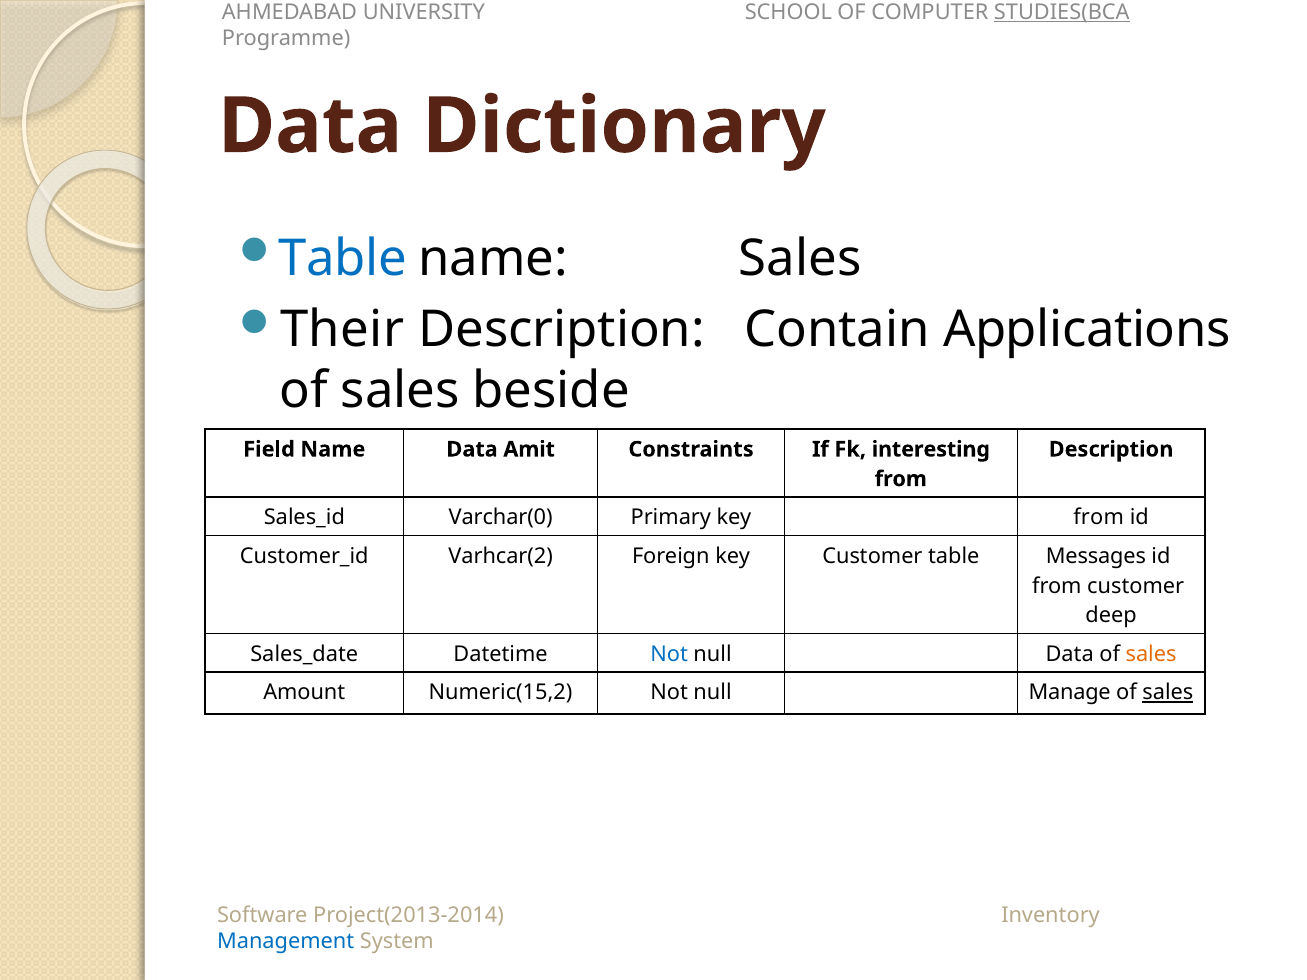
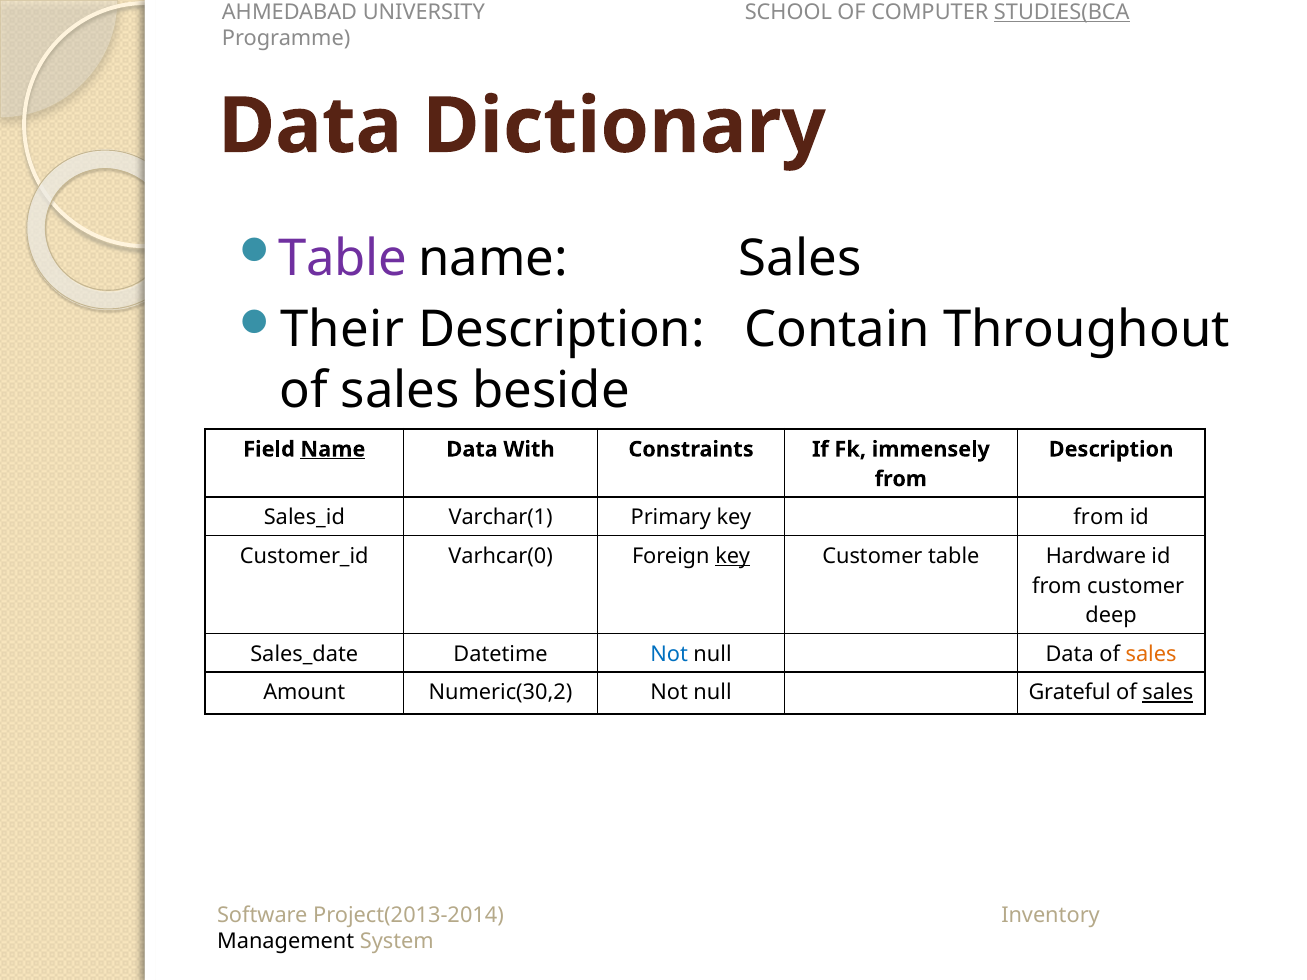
Table at (343, 258) colour: blue -> purple
Applications: Applications -> Throughout
Name at (333, 449) underline: none -> present
Amit: Amit -> With
interesting: interesting -> immensely
Varchar(0: Varchar(0 -> Varchar(1
Varhcar(2: Varhcar(2 -> Varhcar(0
key at (733, 556) underline: none -> present
Messages: Messages -> Hardware
Numeric(15,2: Numeric(15,2 -> Numeric(30,2
Manage: Manage -> Grateful
Management colour: blue -> black
